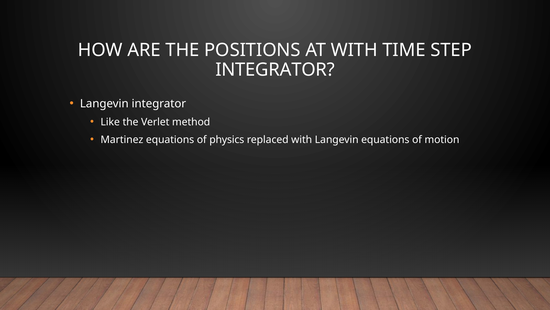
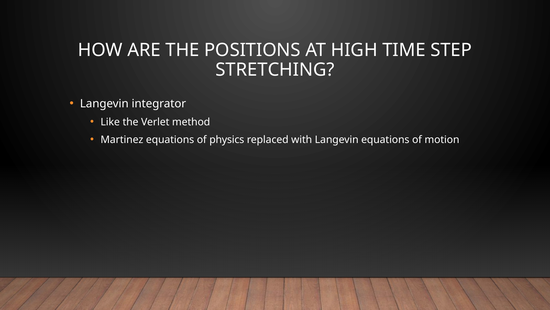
AT WITH: WITH -> HIGH
INTEGRATOR at (275, 70): INTEGRATOR -> STRETCHING
